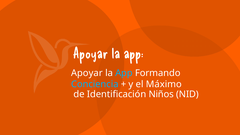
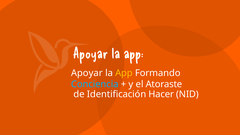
App at (124, 73) colour: light blue -> yellow
Máximo: Máximo -> Atoraste
Niños: Niños -> Hacer
